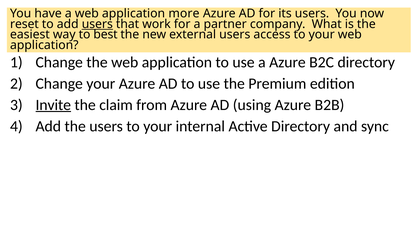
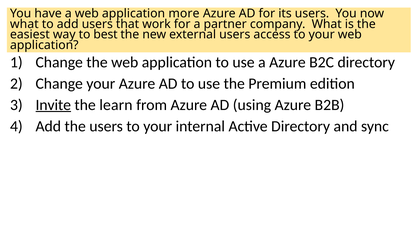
reset at (24, 24): reset -> what
users at (97, 24) underline: present -> none
claim: claim -> learn
